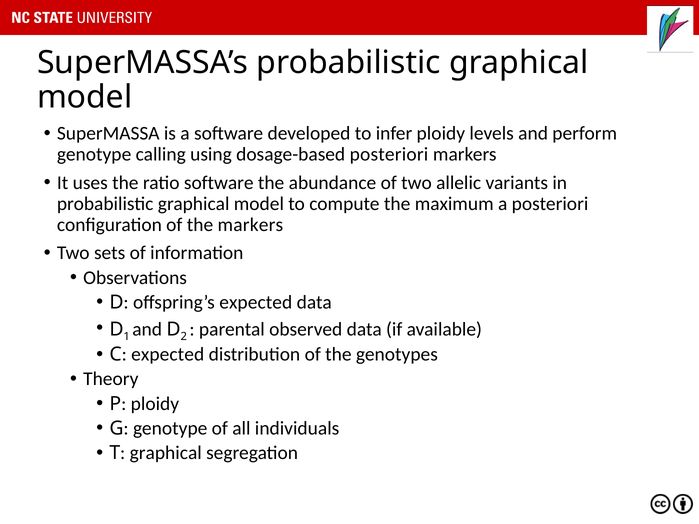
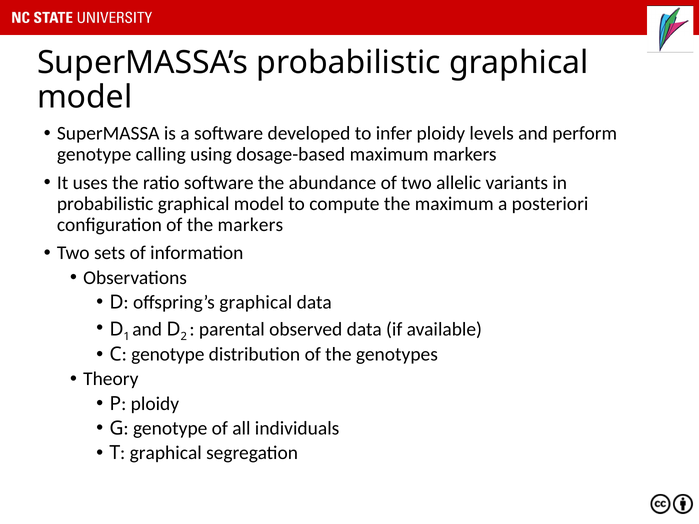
dosage-based posteriori: posteriori -> maximum
offspring’s expected: expected -> graphical
expected at (168, 355): expected -> genotype
